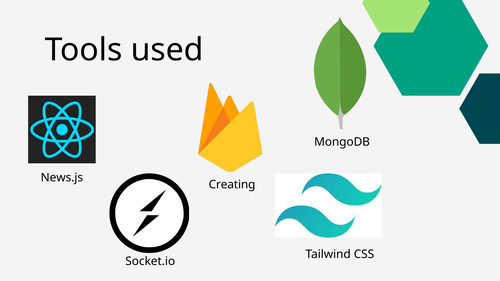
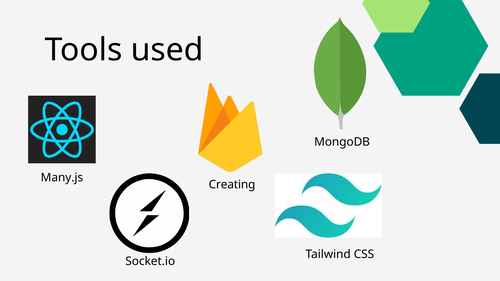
News.js: News.js -> Many.js
